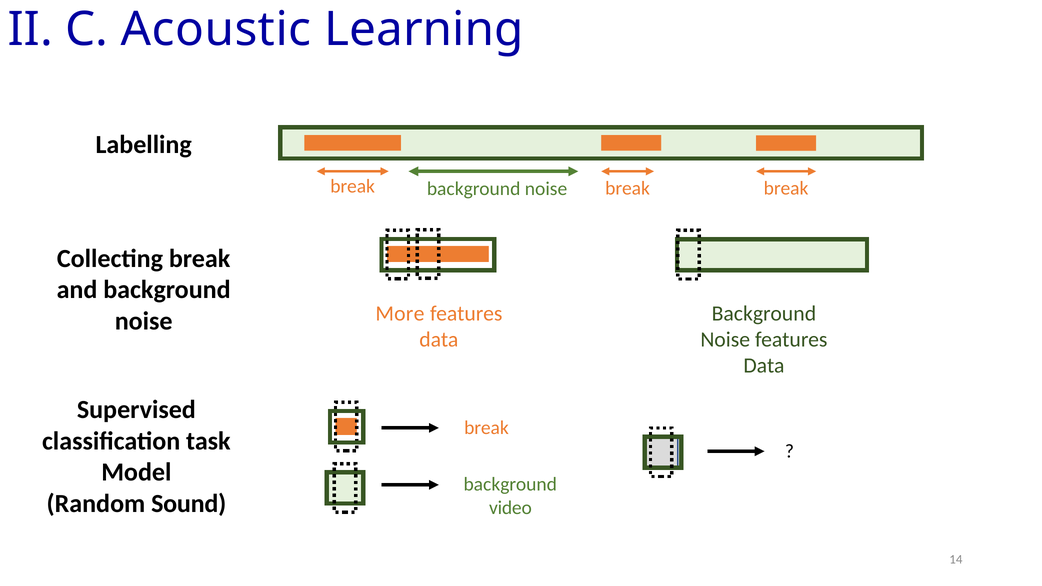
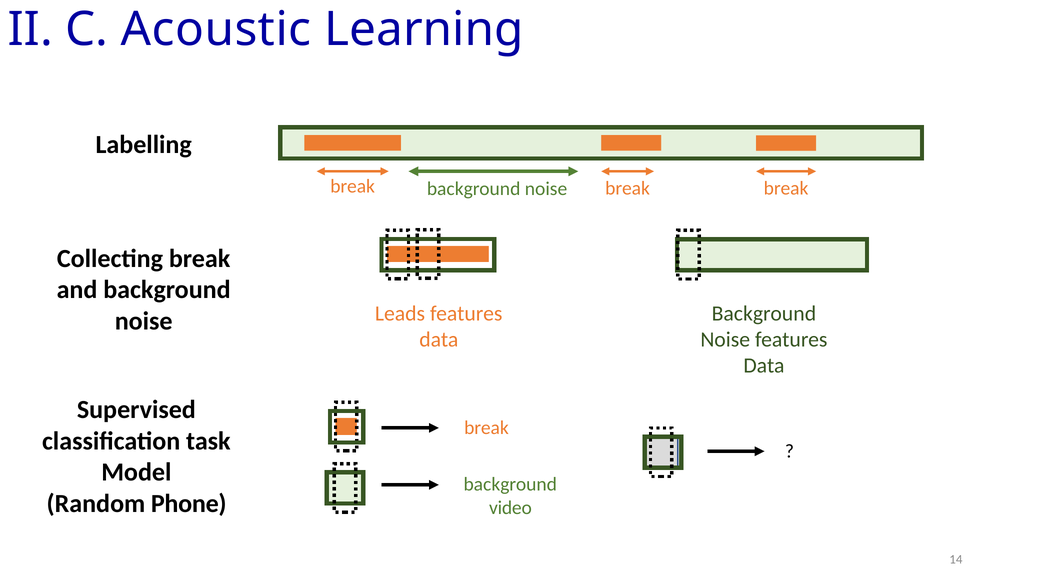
More: More -> Leads
Sound: Sound -> Phone
